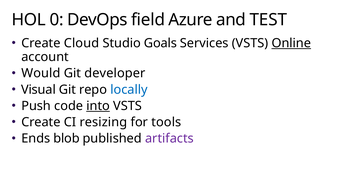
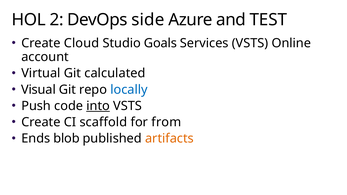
0: 0 -> 2
field: field -> side
Online underline: present -> none
Would: Would -> Virtual
developer: developer -> calculated
resizing: resizing -> scaffold
tools: tools -> from
artifacts colour: purple -> orange
